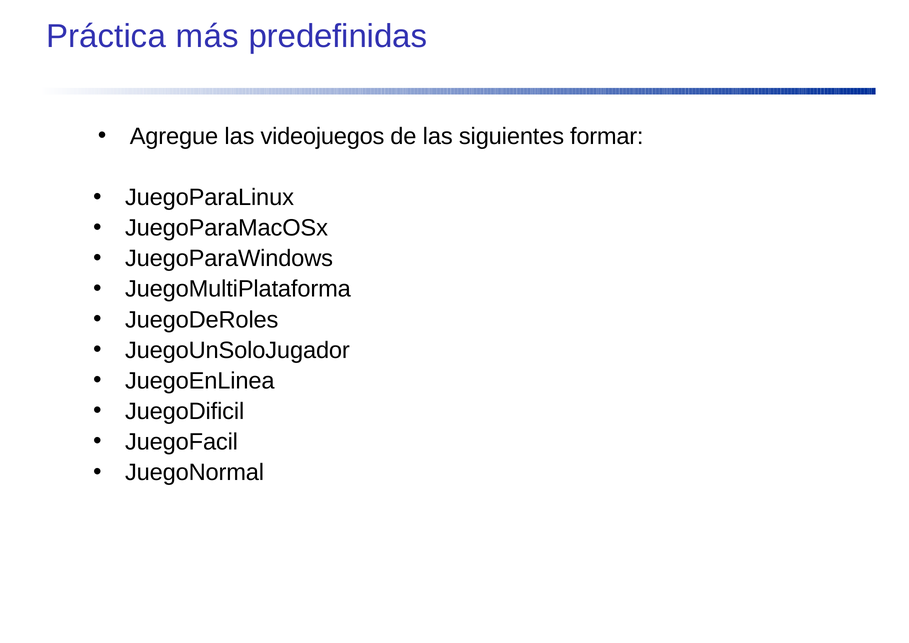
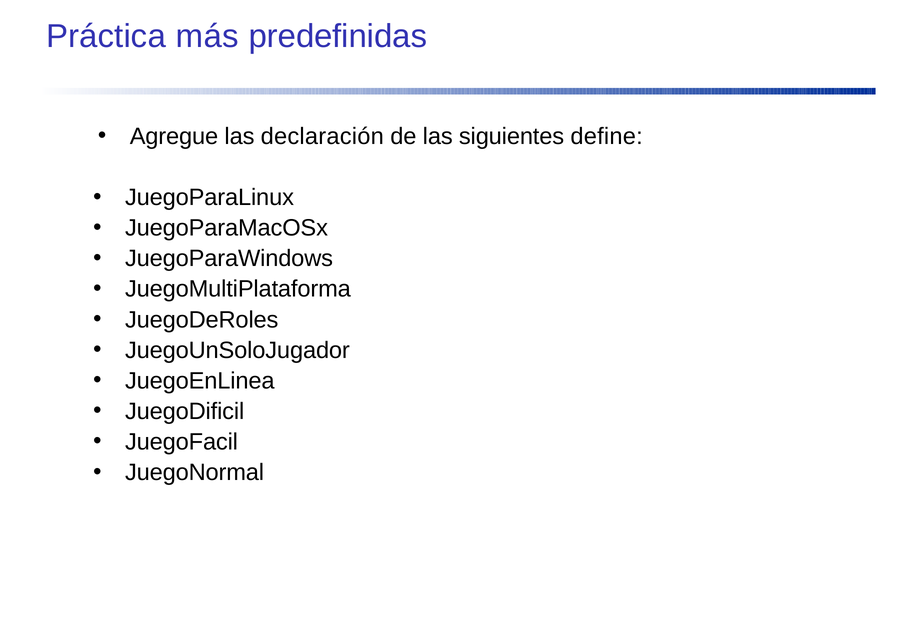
videojuegos: videojuegos -> declaración
formar: formar -> define
